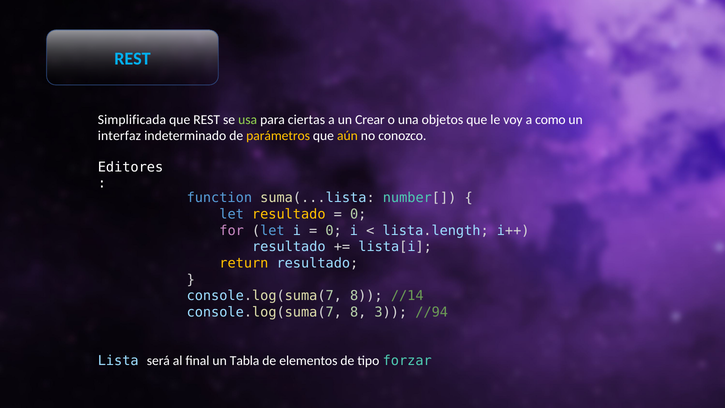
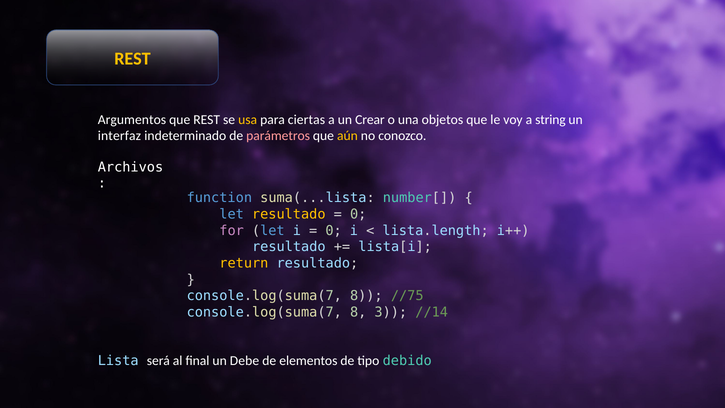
REST at (132, 59) colour: light blue -> yellow
Simplificada: Simplificada -> Argumentos
usa colour: light green -> yellow
como: como -> string
parámetros colour: yellow -> pink
Editores: Editores -> Archivos
//14: //14 -> //75
//94: //94 -> //14
Tabla: Tabla -> Debe
forzar: forzar -> debido
